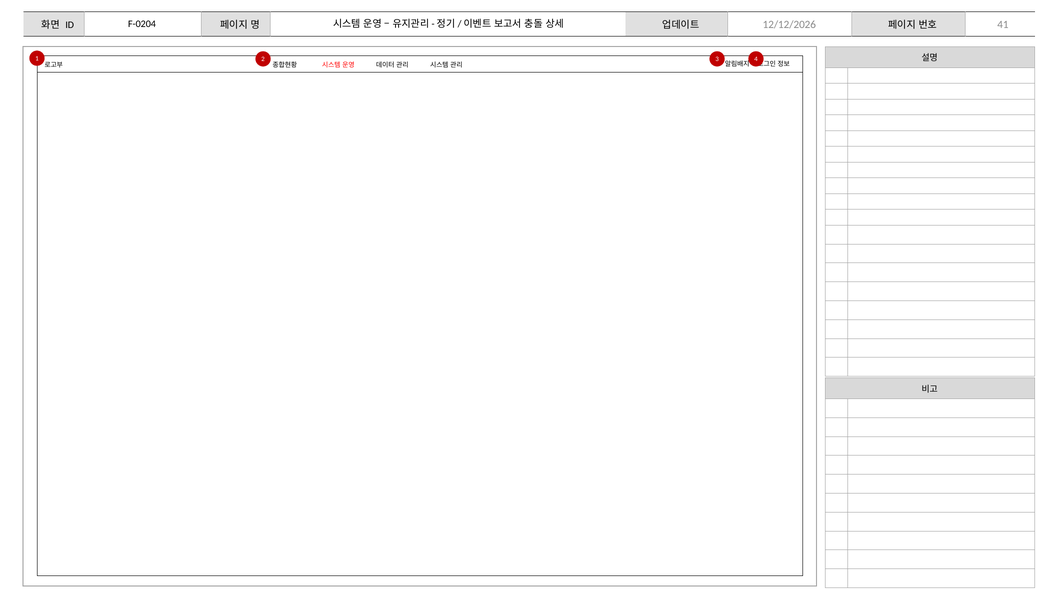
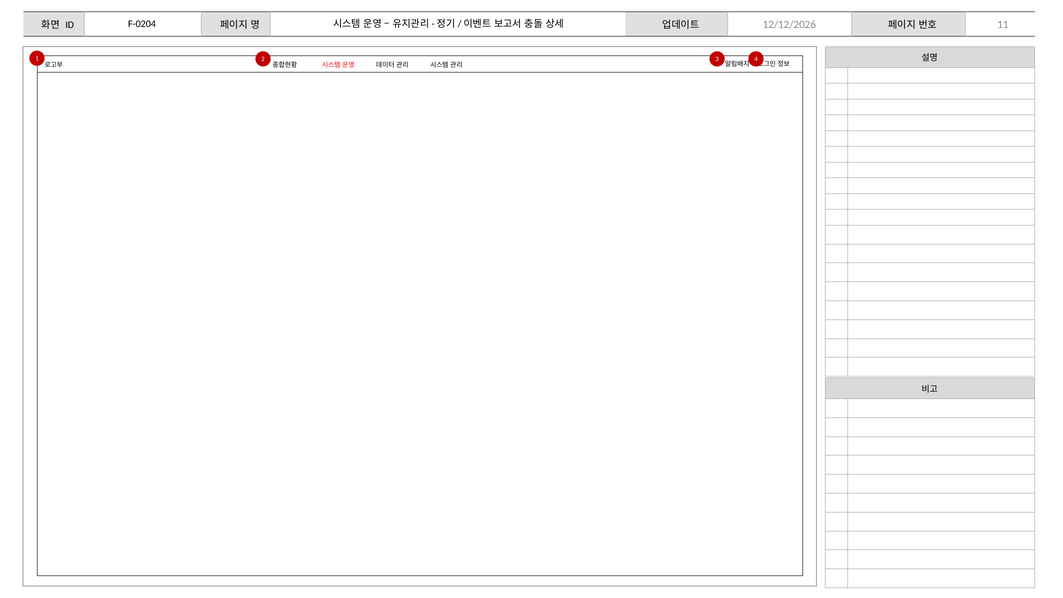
41: 41 -> 11
